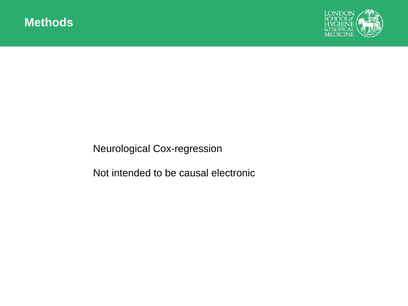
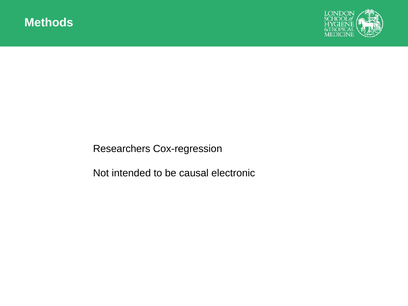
Neurological: Neurological -> Researchers
